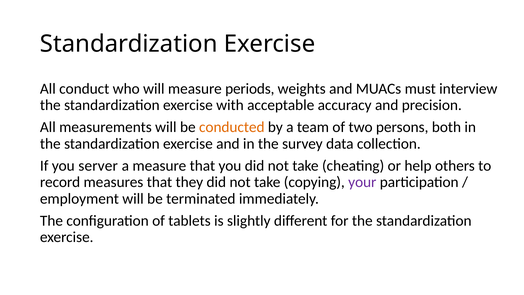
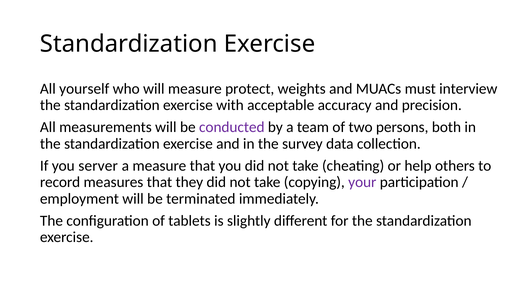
conduct: conduct -> yourself
periods: periods -> protect
conducted colour: orange -> purple
